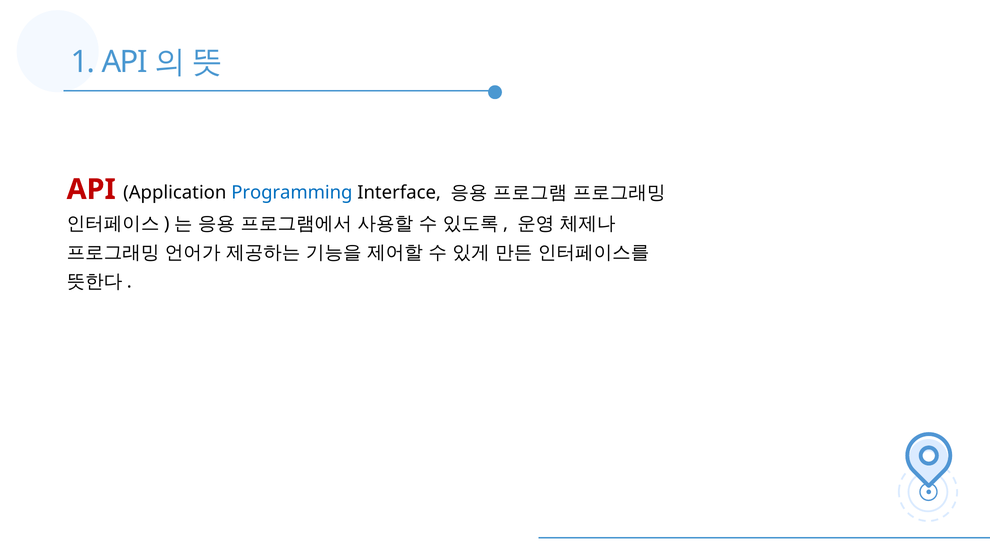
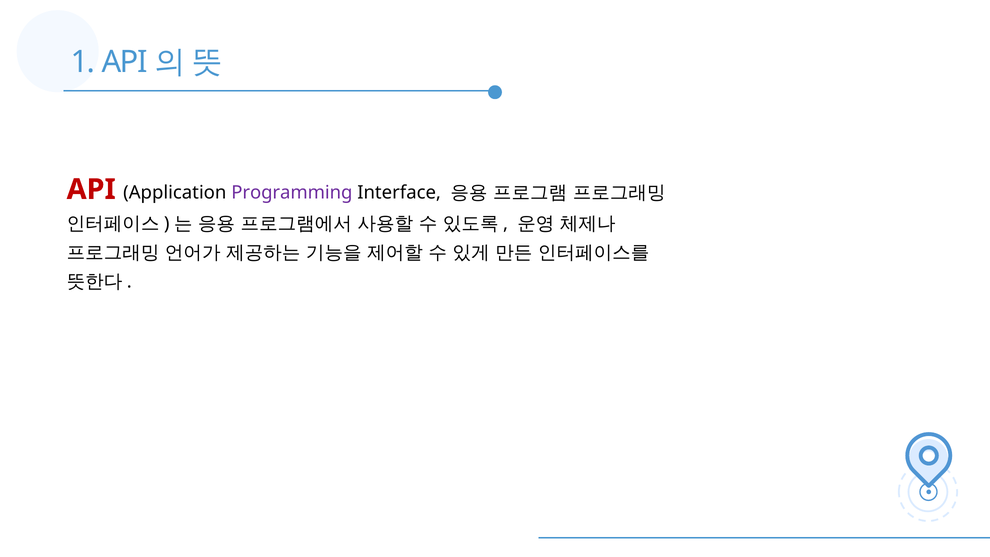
Programming colour: blue -> purple
